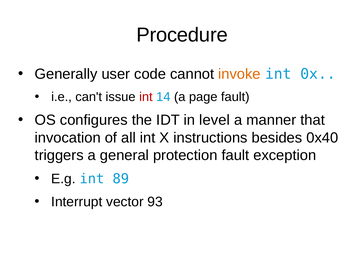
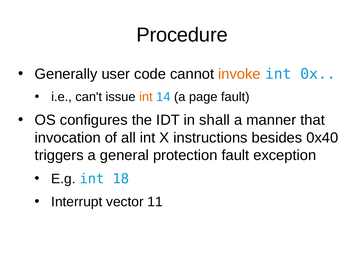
int at (146, 97) colour: red -> orange
level: level -> shall
89: 89 -> 18
93: 93 -> 11
